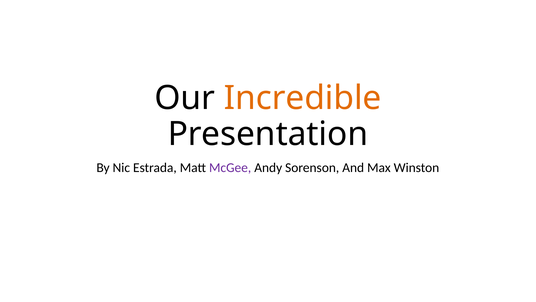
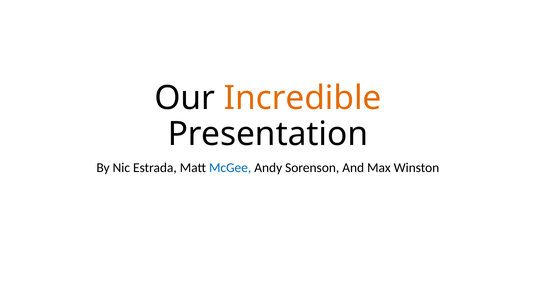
McGee colour: purple -> blue
